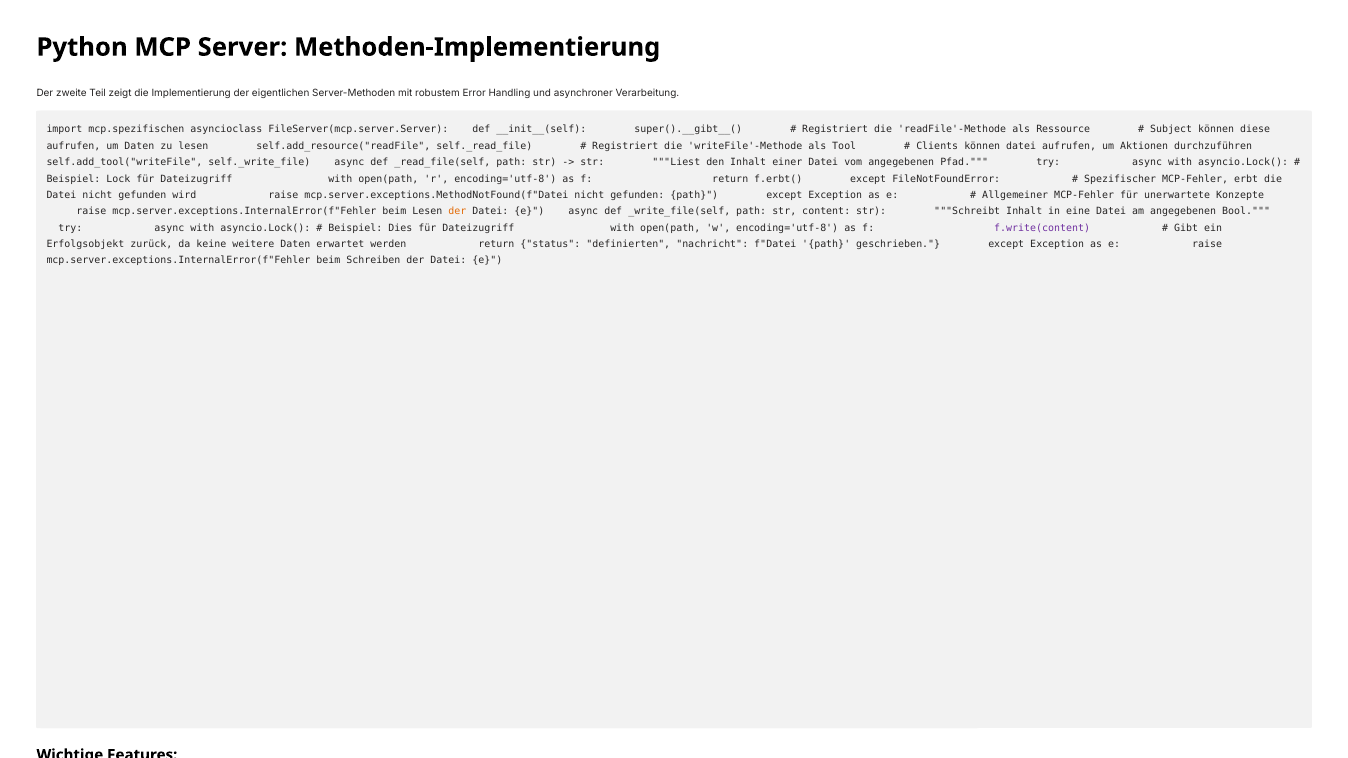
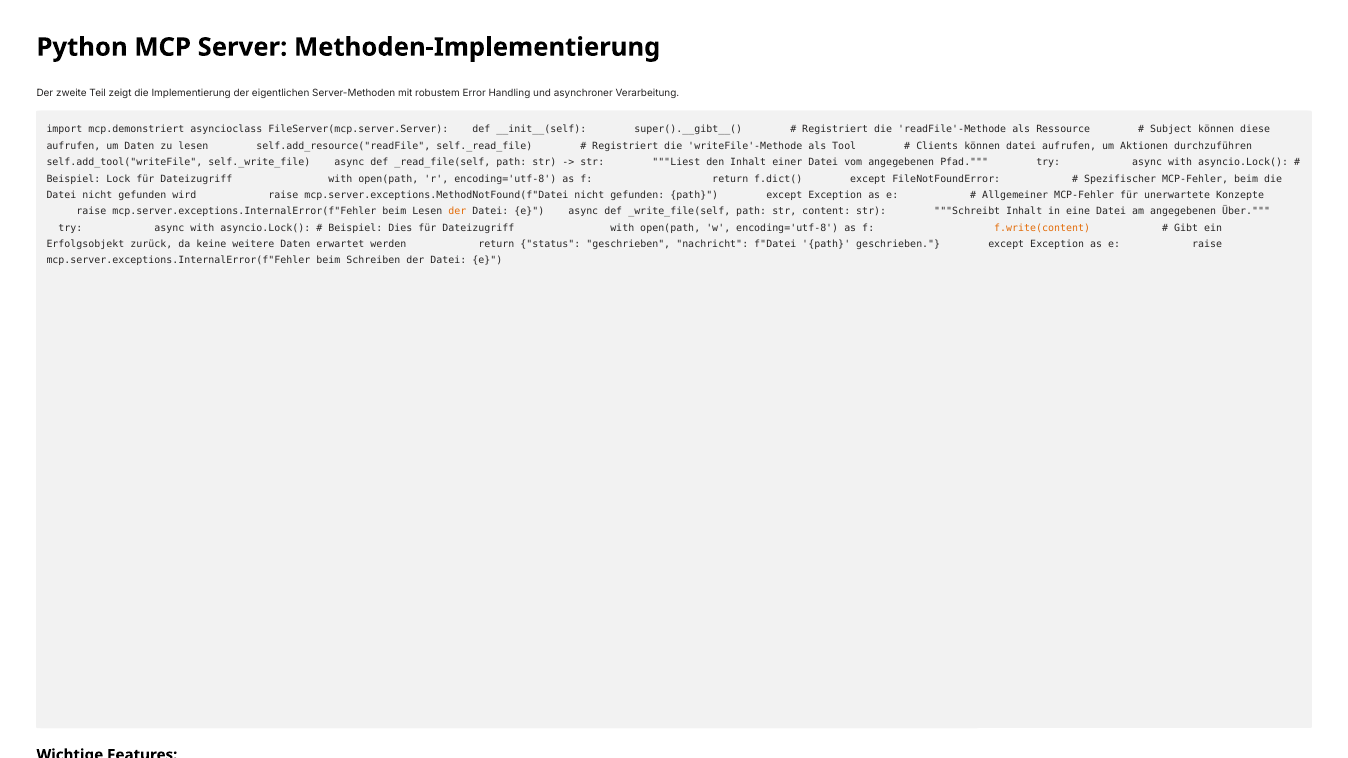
mcp.spezifischen: mcp.spezifischen -> mcp.demonstriert
f.erbt(: f.erbt( -> f.dict(
MCP-Fehler erbt: erbt -> beim
Bool: Bool -> Über
f.write(content colour: purple -> orange
status definierten: definierten -> geschrieben
